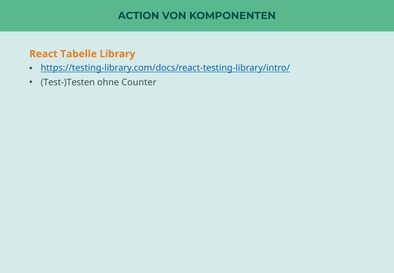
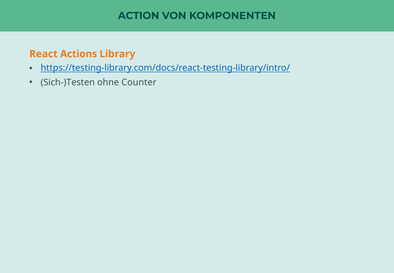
Tabelle: Tabelle -> Actions
Test-)Testen: Test-)Testen -> Sich-)Testen
